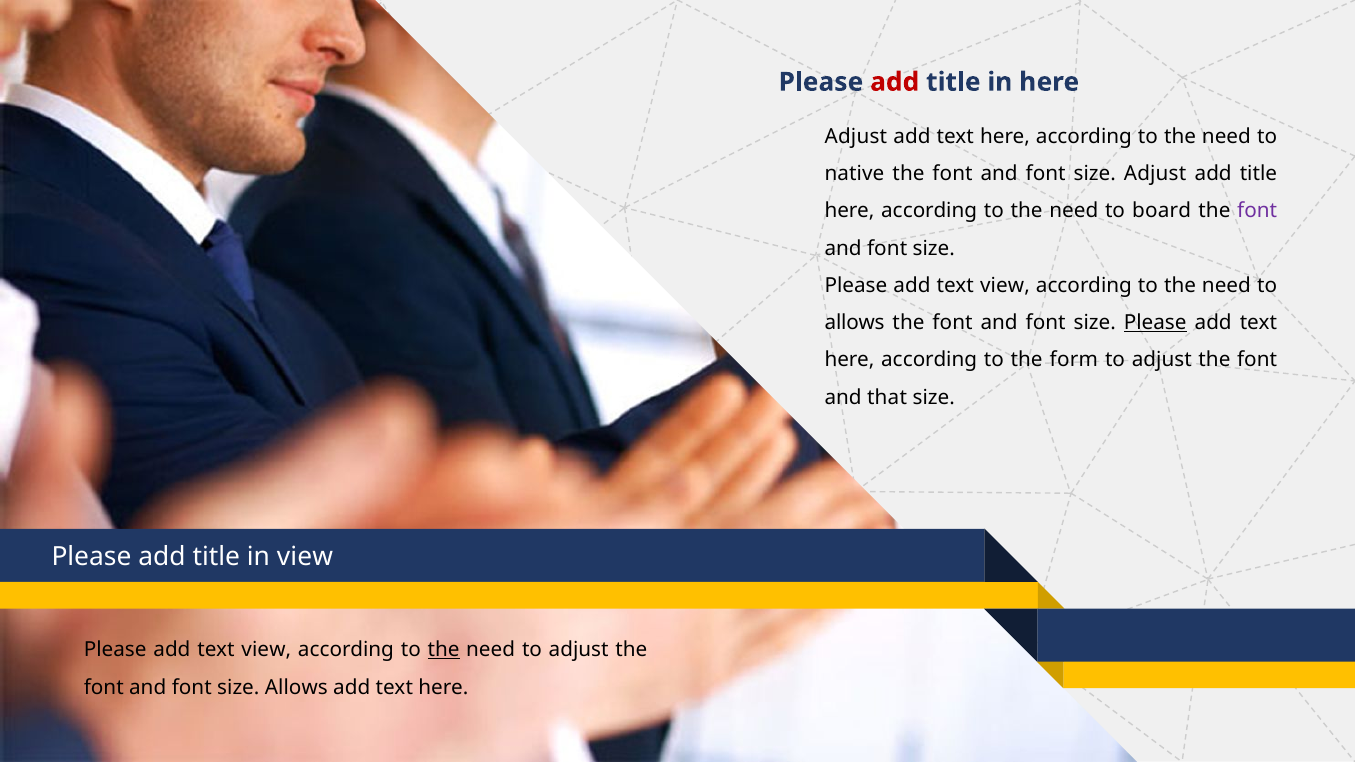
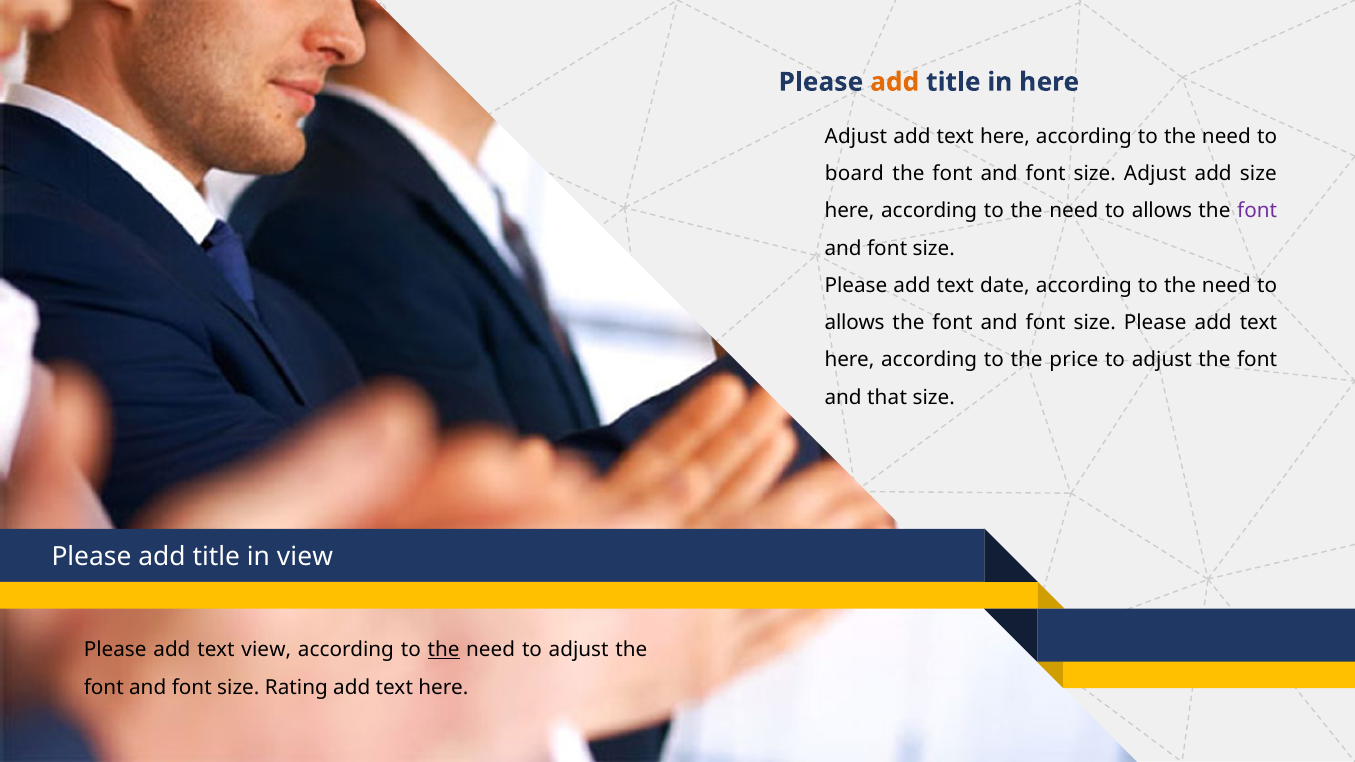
add at (895, 82) colour: red -> orange
native: native -> board
title at (1258, 174): title -> size
board at (1162, 211): board -> allows
view at (1005, 286): view -> date
Please at (1155, 323) underline: present -> none
form: form -> price
size Allows: Allows -> Rating
